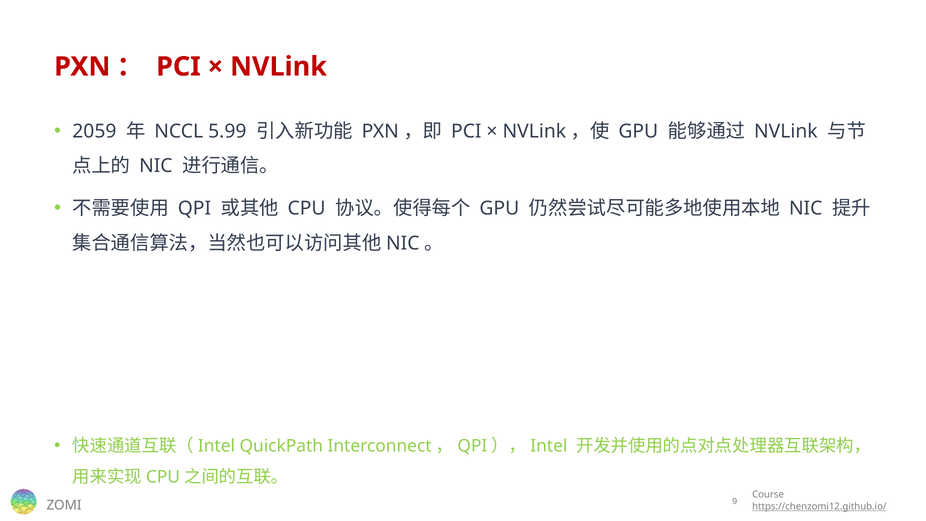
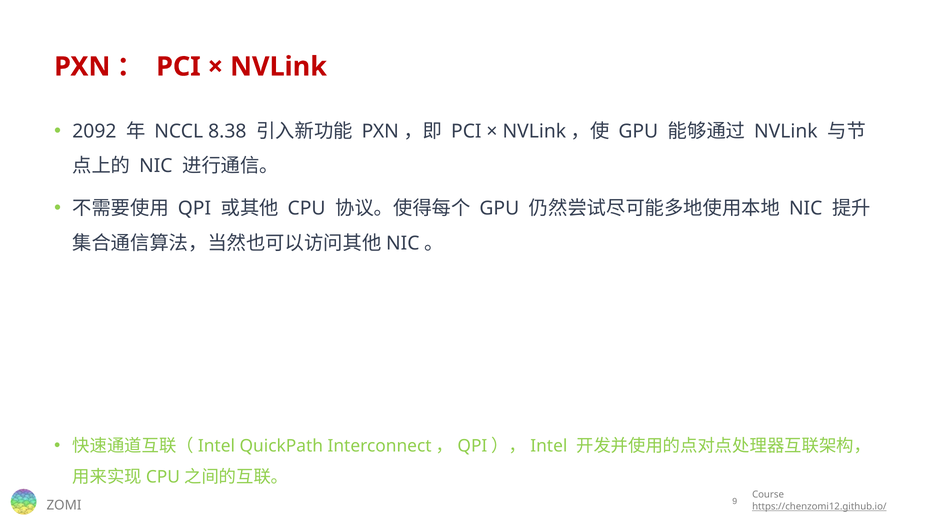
2059: 2059 -> 2092
5.99: 5.99 -> 8.38
